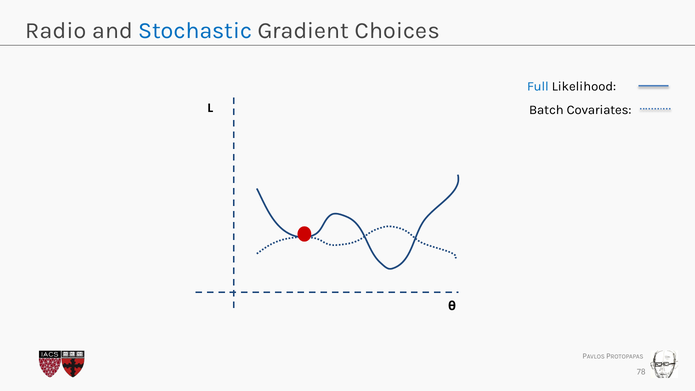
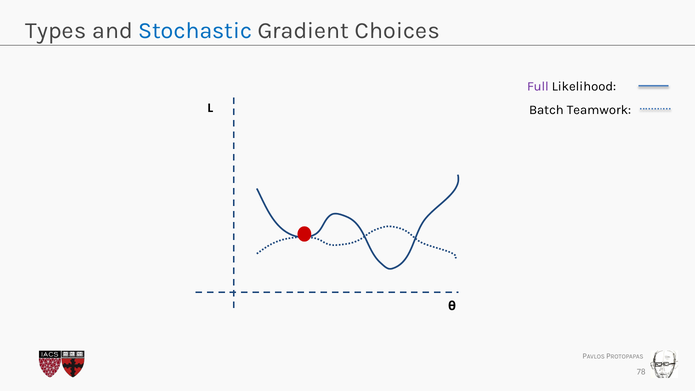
Radio: Radio -> Types
Full colour: blue -> purple
Covariates: Covariates -> Teamwork
